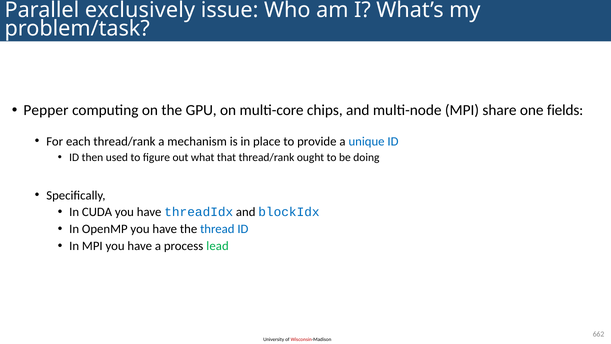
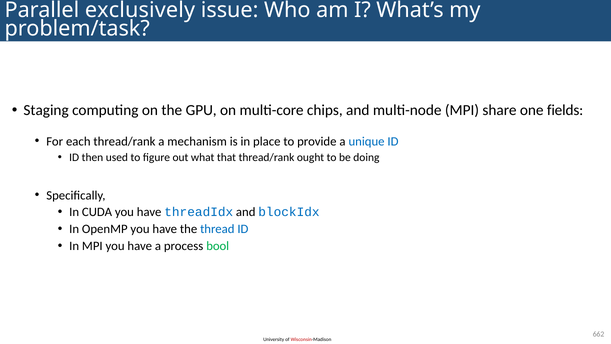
Pepper: Pepper -> Staging
lead: lead -> bool
